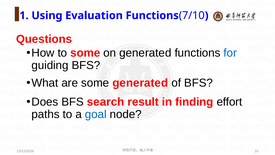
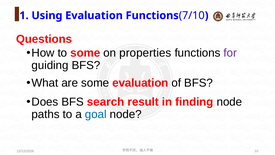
on generated: generated -> properties
for colour: blue -> purple
some generated: generated -> evaluation
finding effort: effort -> node
